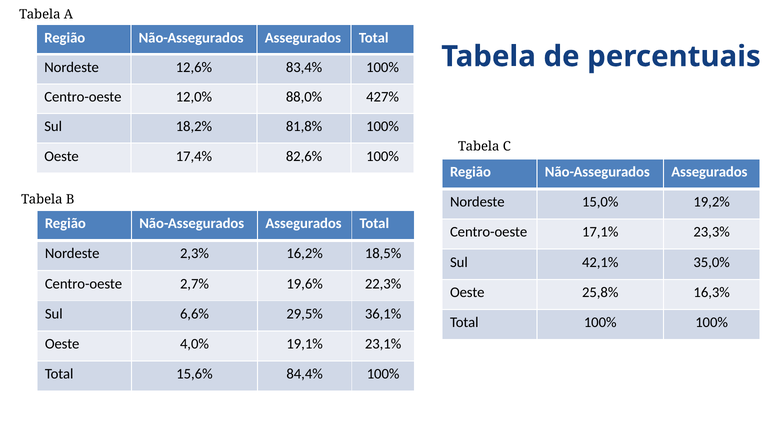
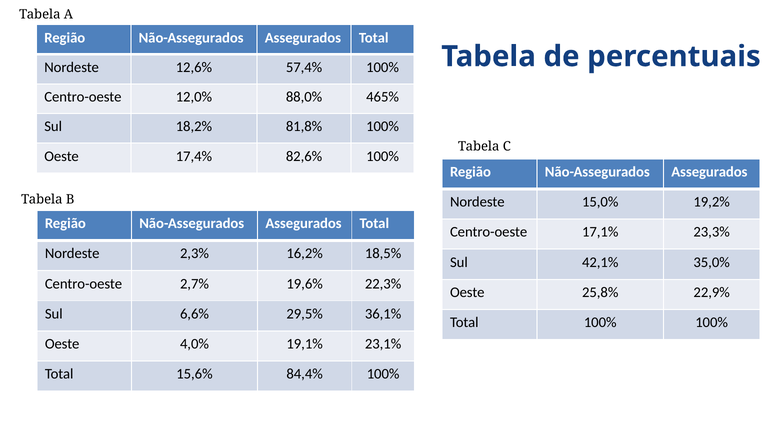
83,4%: 83,4% -> 57,4%
427%: 427% -> 465%
16,3%: 16,3% -> 22,9%
